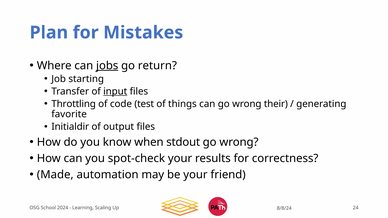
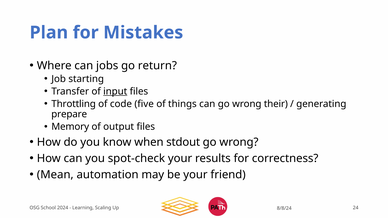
jobs underline: present -> none
test: test -> five
favorite: favorite -> prepare
Initialdir: Initialdir -> Memory
Made: Made -> Mean
